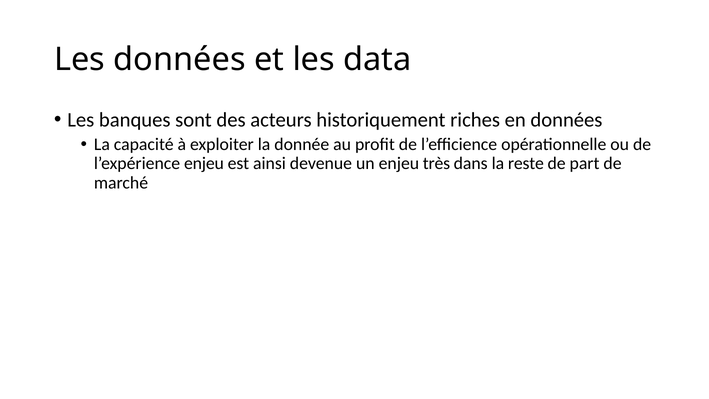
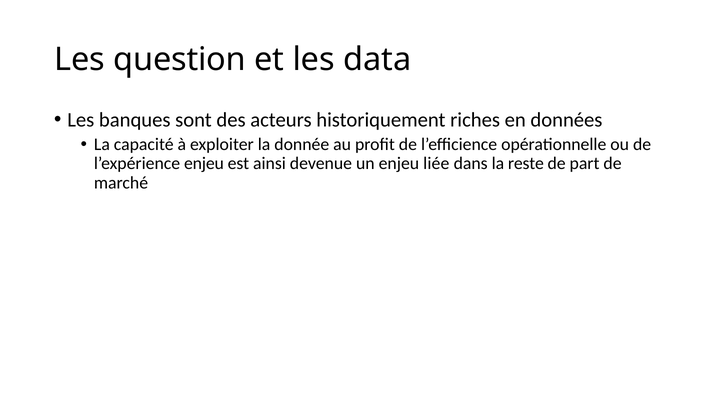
Les données: données -> question
très: très -> liée
